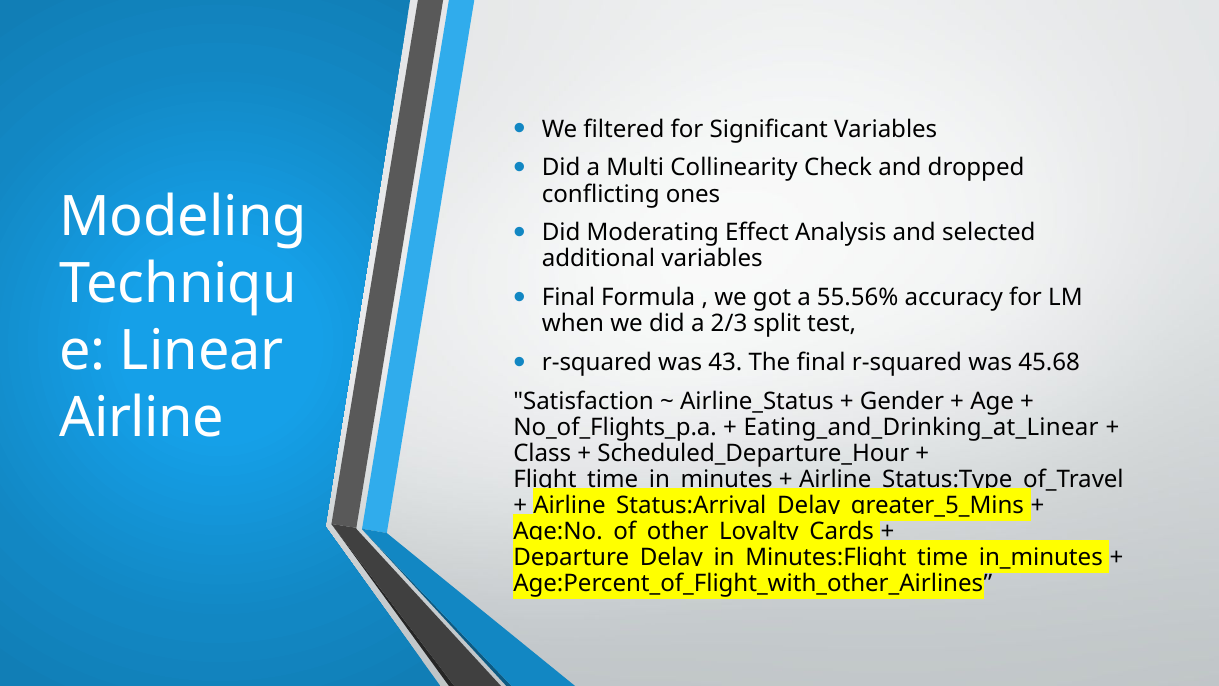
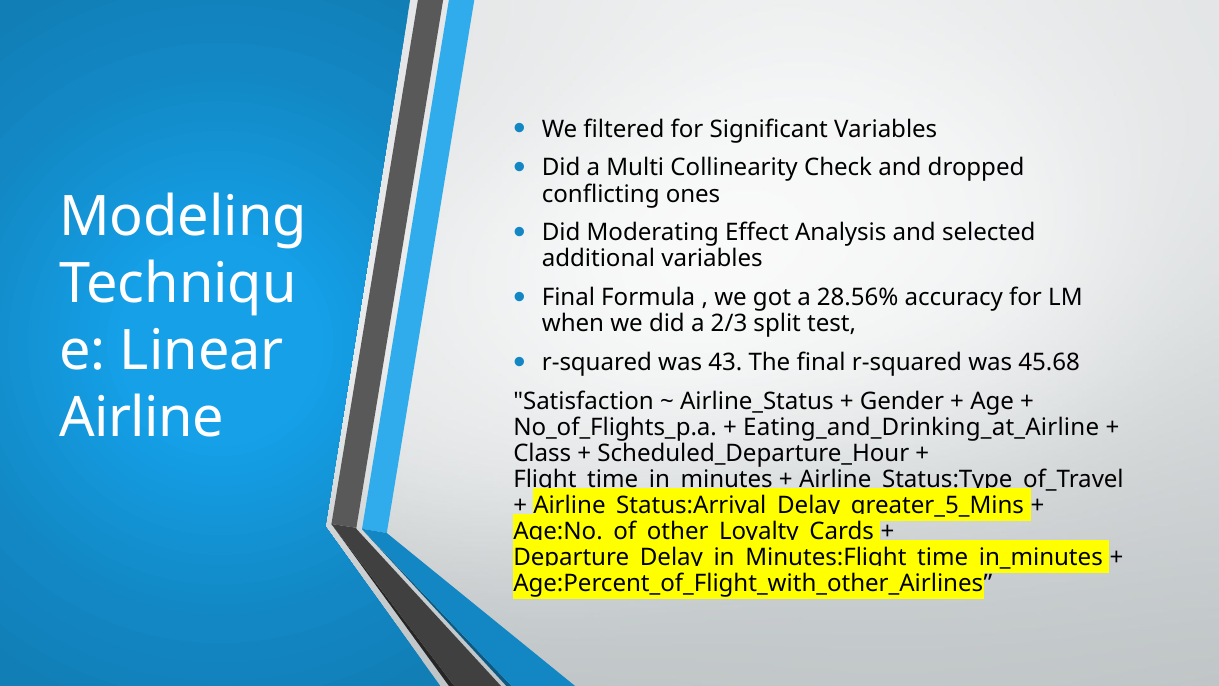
55.56%: 55.56% -> 28.56%
Eating_and_Drinking_at_Linear: Eating_and_Drinking_at_Linear -> Eating_and_Drinking_at_Airline
